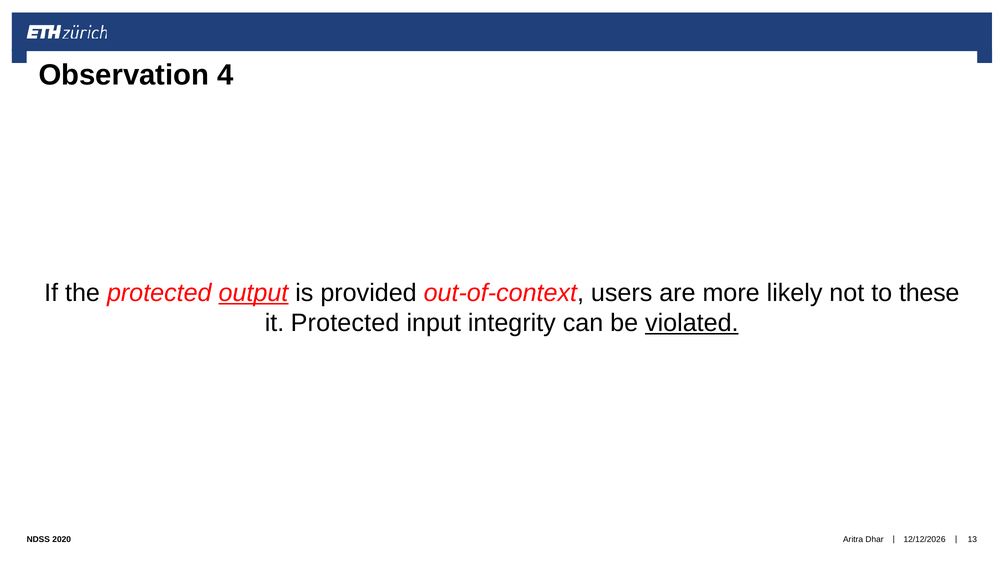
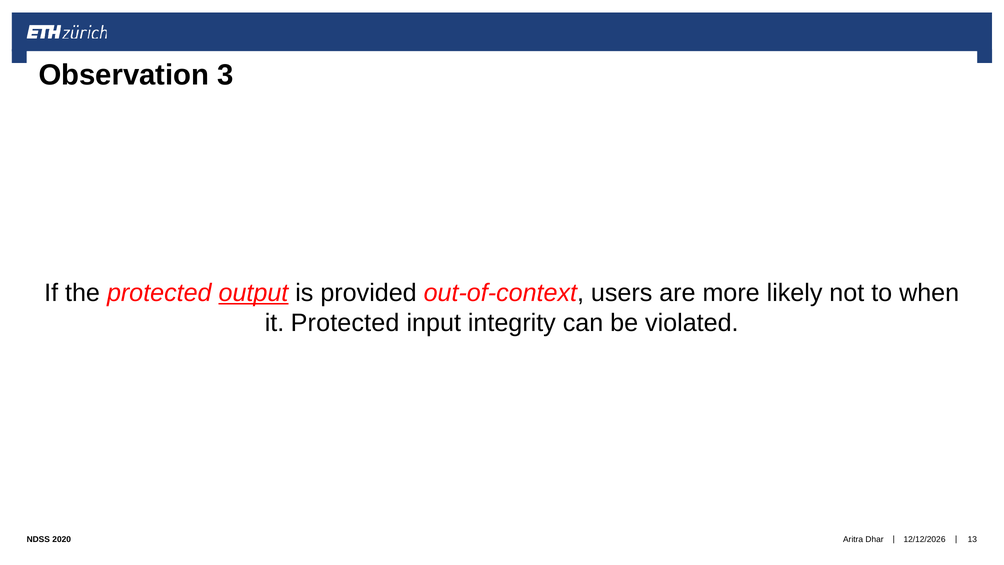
4: 4 -> 3
these: these -> when
violated underline: present -> none
